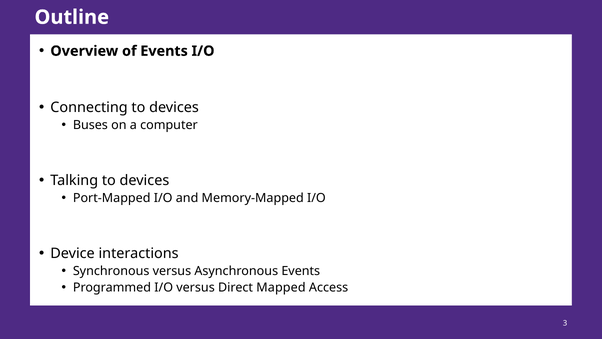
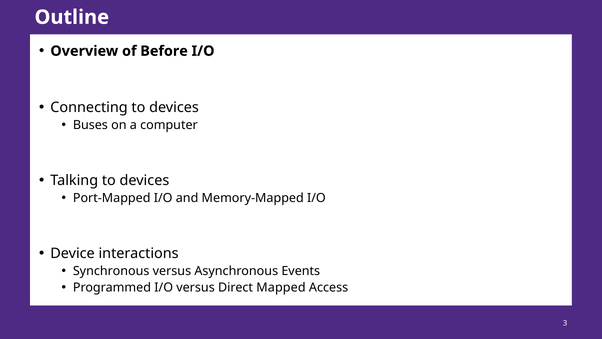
of Events: Events -> Before
